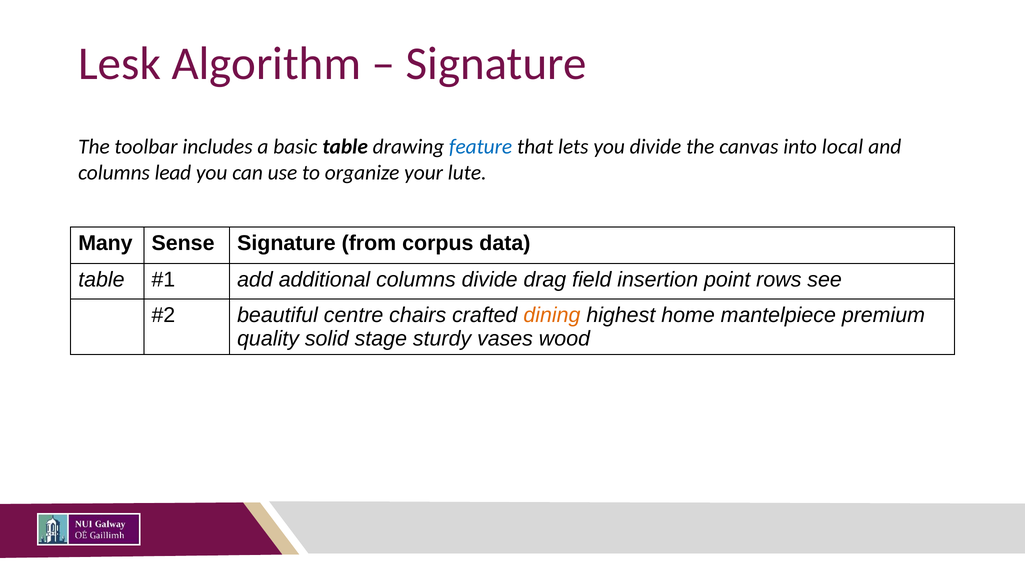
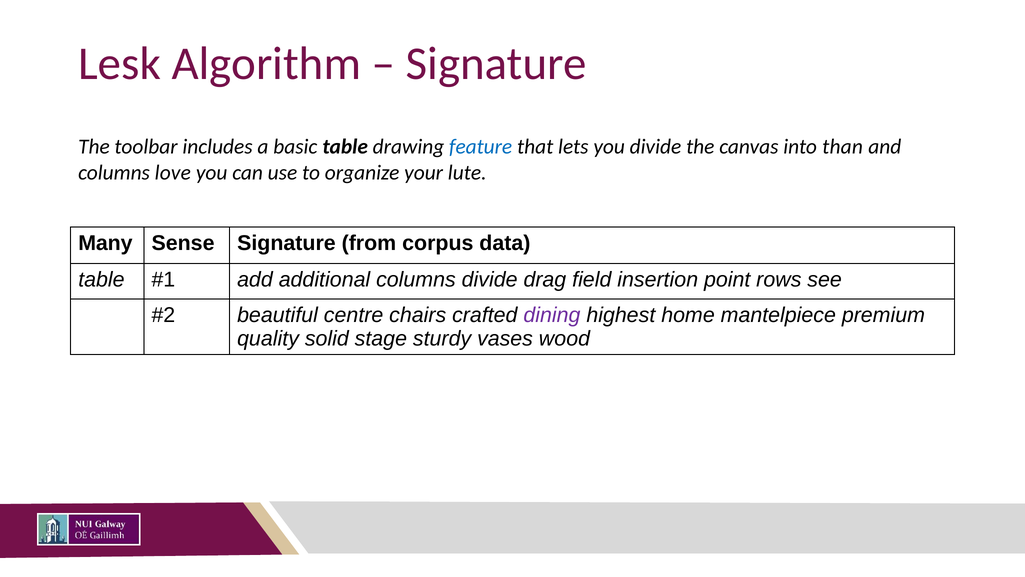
local: local -> than
lead: lead -> love
dining colour: orange -> purple
